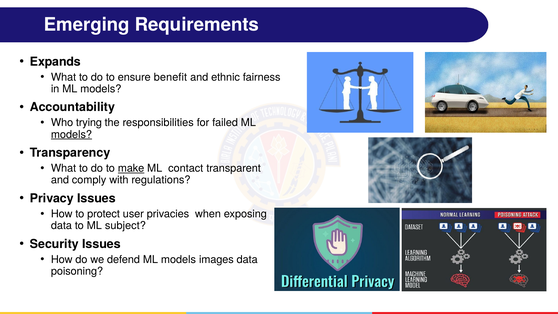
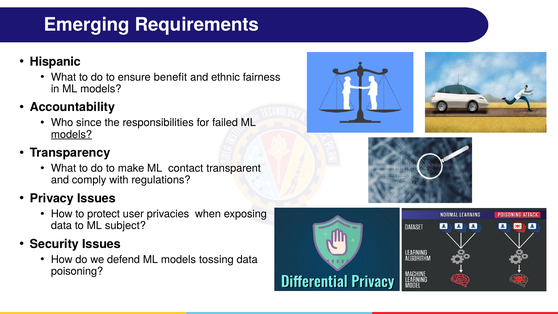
Expands: Expands -> Hispanic
trying: trying -> since
make underline: present -> none
images: images -> tossing
